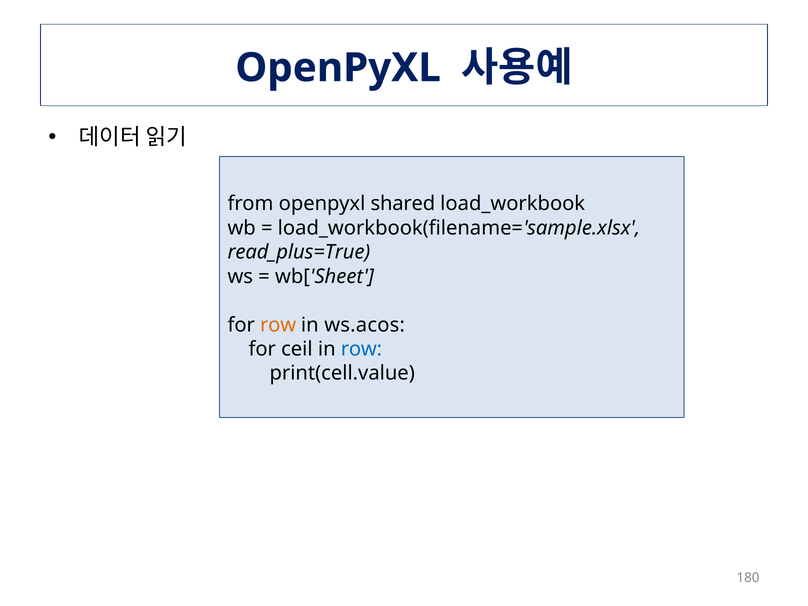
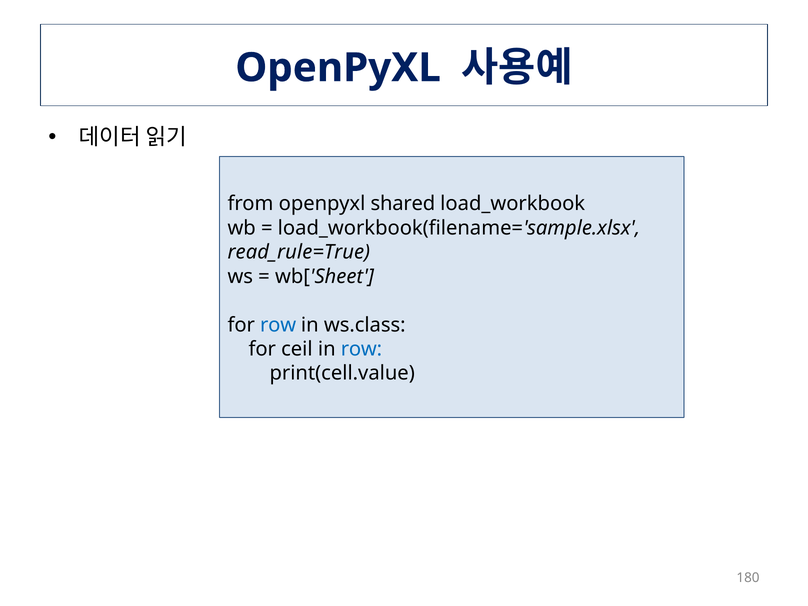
read_plus=True: read_plus=True -> read_rule=True
row at (278, 325) colour: orange -> blue
ws.acos: ws.acos -> ws.class
